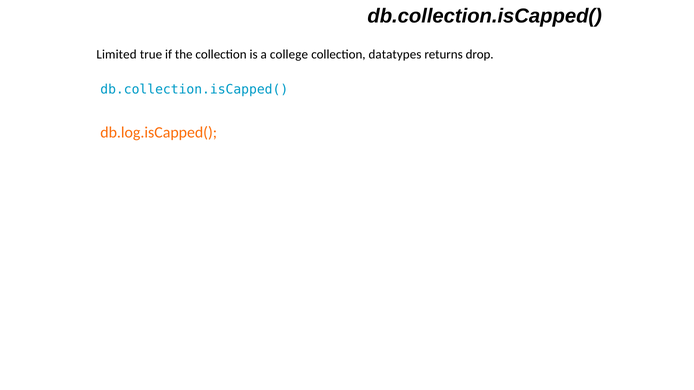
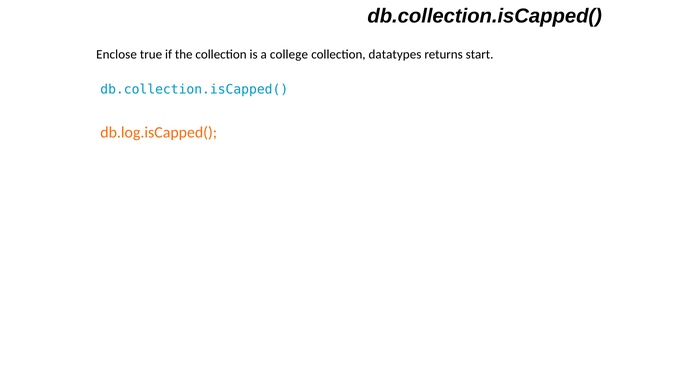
Limited: Limited -> Enclose
drop: drop -> start
